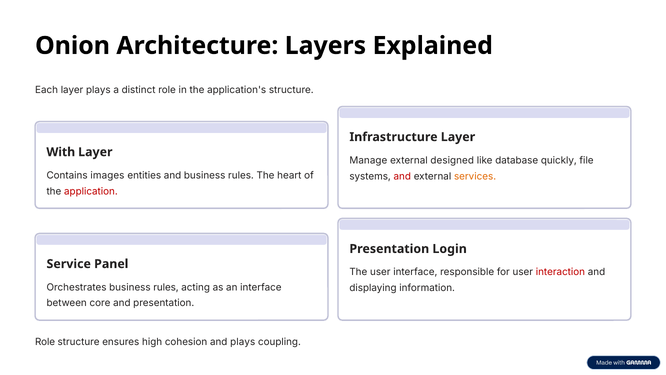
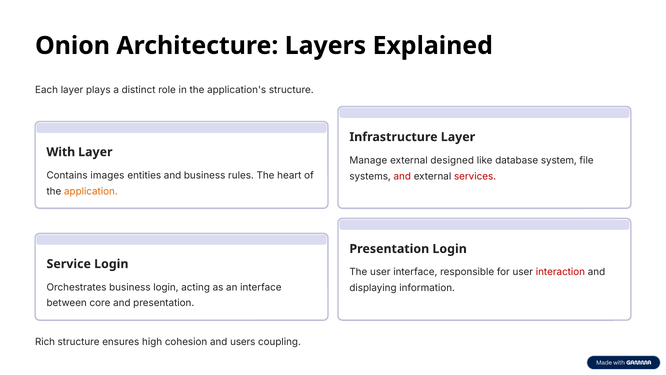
quickly: quickly -> system
services colour: orange -> red
application colour: red -> orange
Service Panel: Panel -> Login
Orchestrates business rules: rules -> login
Role at (45, 342): Role -> Rich
and plays: plays -> users
